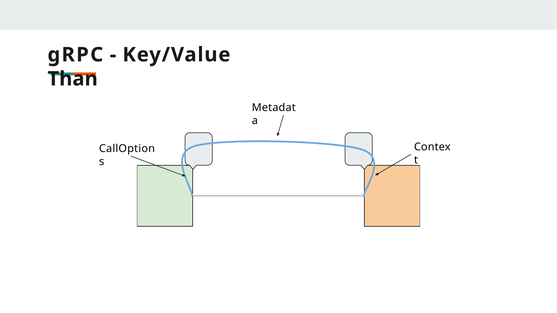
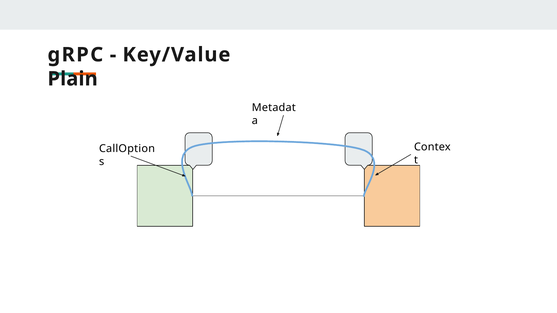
Than: Than -> Plain
